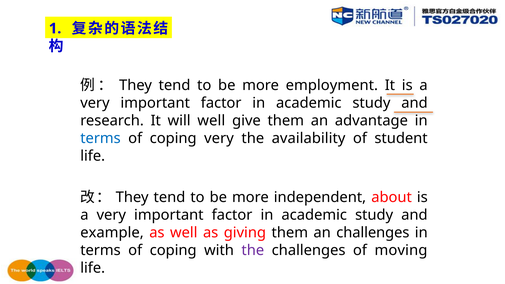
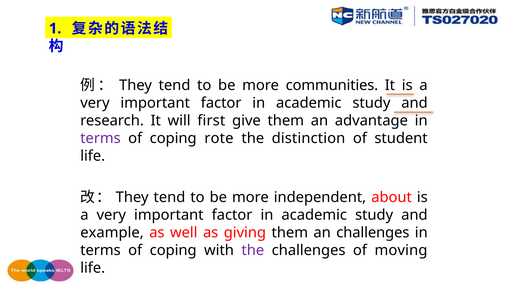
employment: employment -> communities
will well: well -> first
terms at (100, 138) colour: blue -> purple
coping very: very -> rote
availability: availability -> distinction
